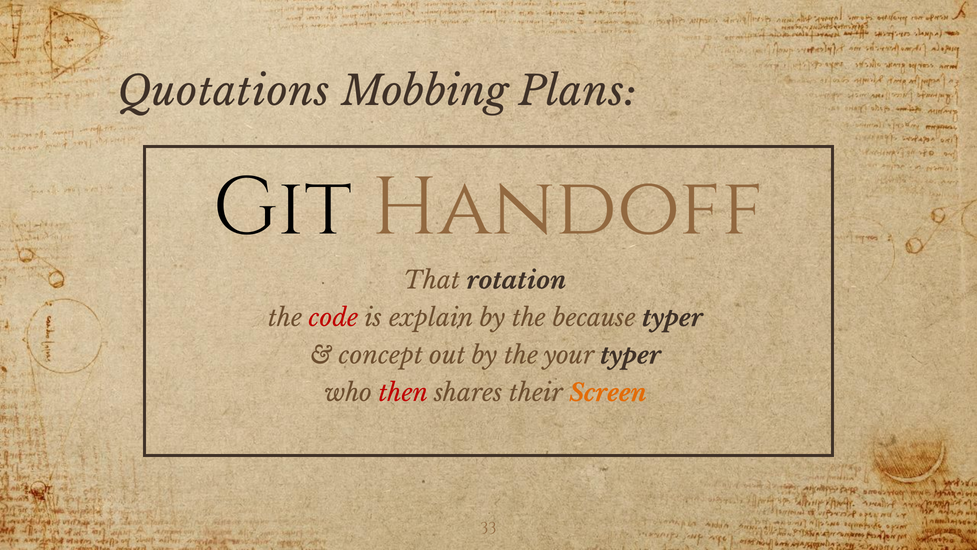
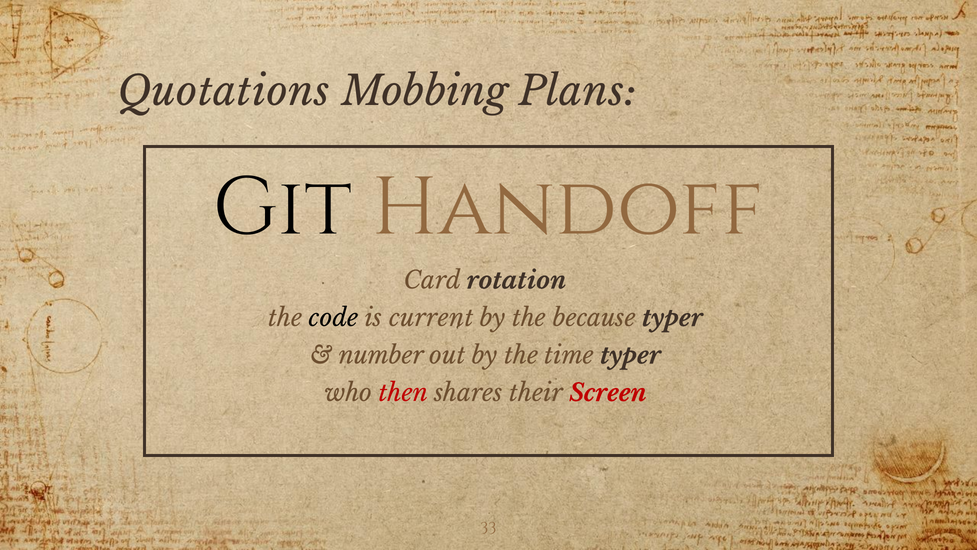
That: That -> Card
code colour: red -> black
explain: explain -> current
concept: concept -> number
your: your -> time
Screen colour: orange -> red
